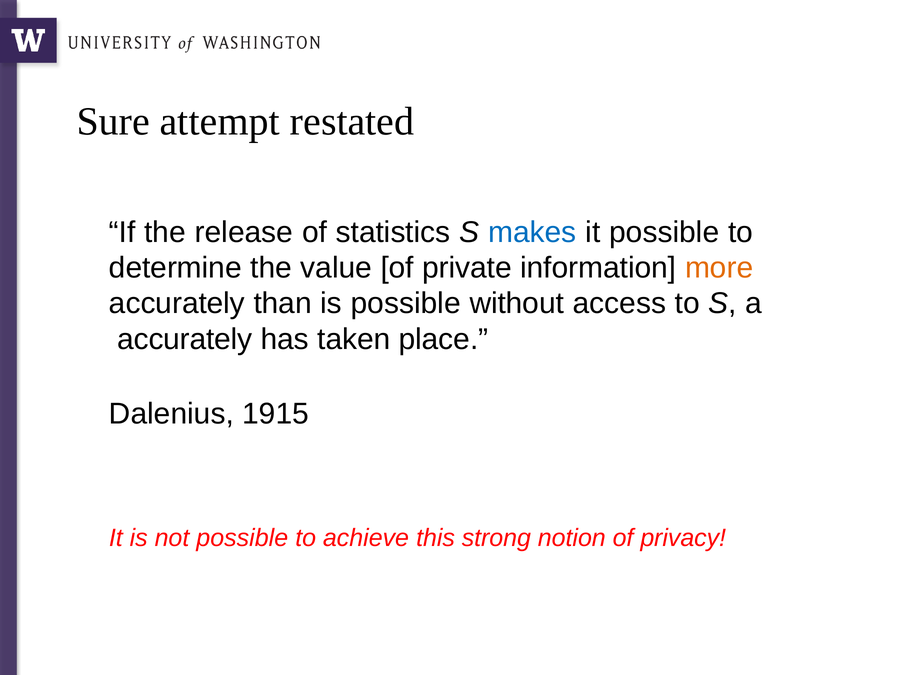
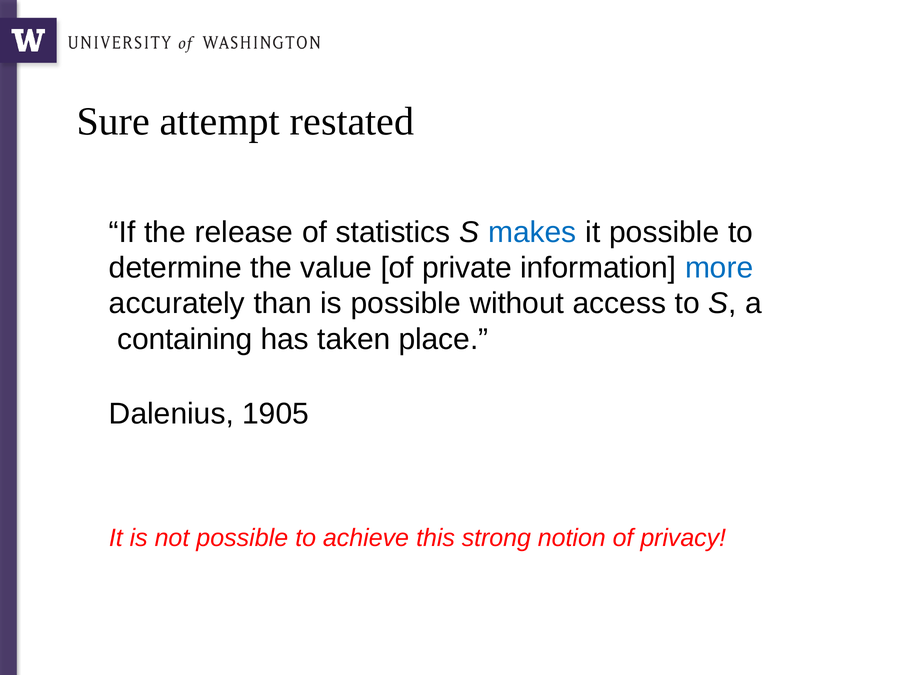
more colour: orange -> blue
accurately at (185, 339): accurately -> containing
1915: 1915 -> 1905
